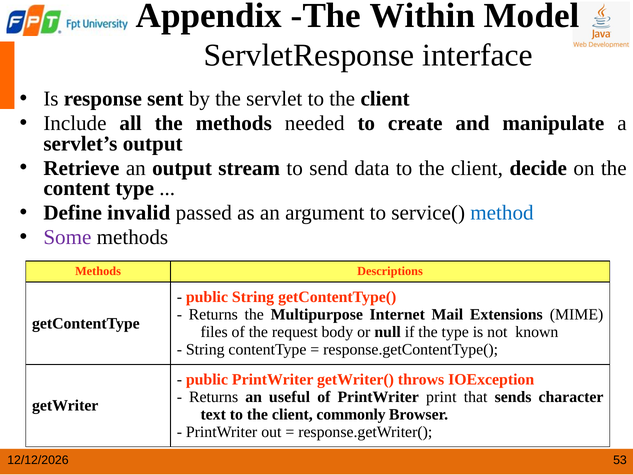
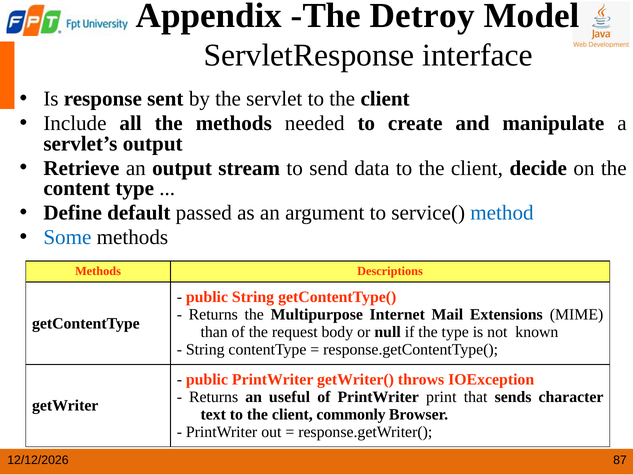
Within: Within -> Detroy
invalid: invalid -> default
Some colour: purple -> blue
files: files -> than
53: 53 -> 87
